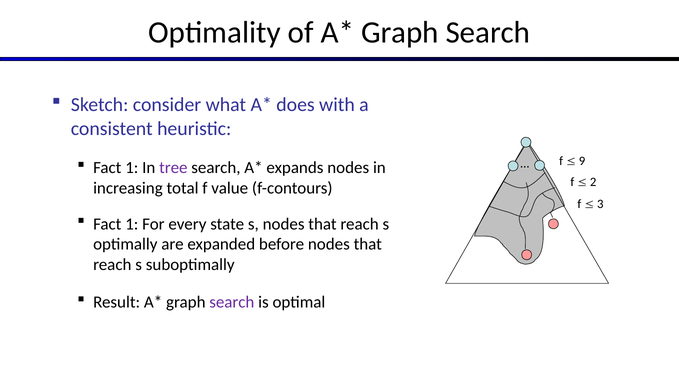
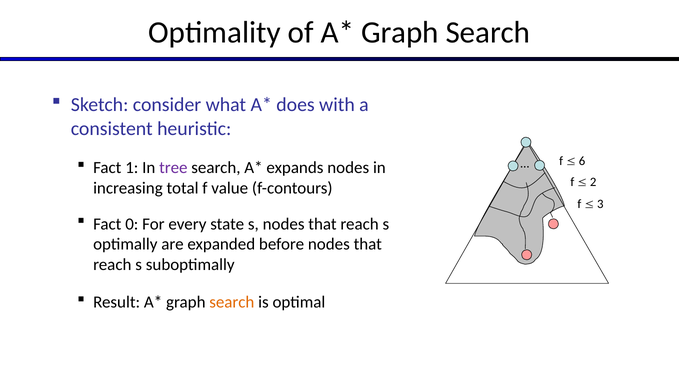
9: 9 -> 6
1 at (132, 224): 1 -> 0
search at (232, 302) colour: purple -> orange
